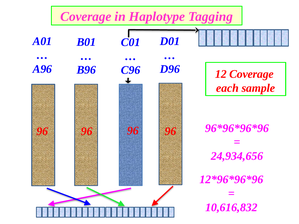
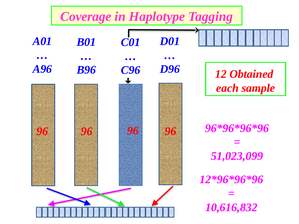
12 Coverage: Coverage -> Obtained
24,934,656: 24,934,656 -> 51,023,099
